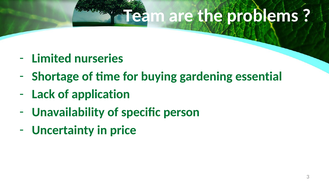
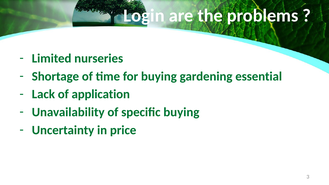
Team: Team -> Login
specific person: person -> buying
